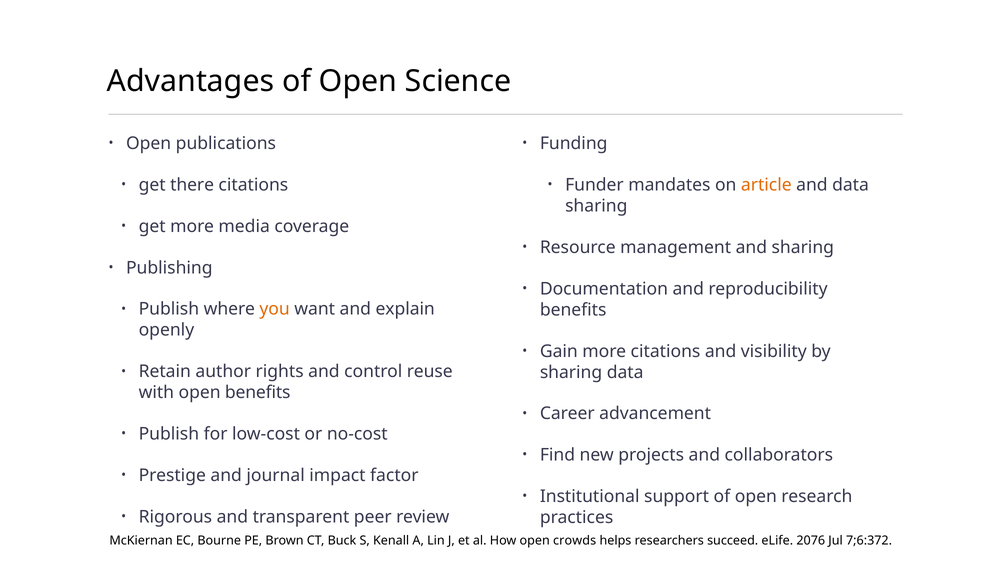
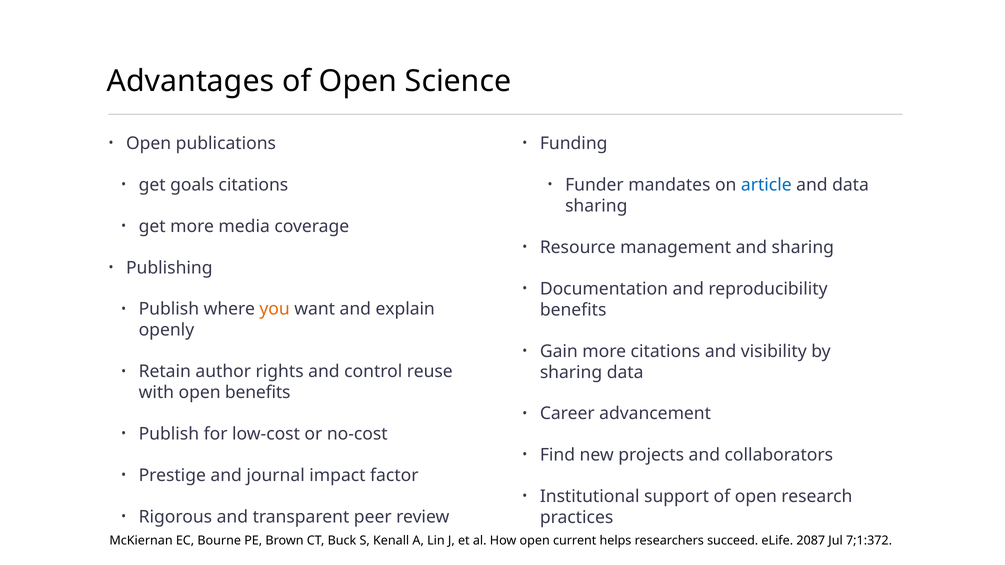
there: there -> goals
article colour: orange -> blue
crowds: crowds -> current
2076: 2076 -> 2087
7;6:372: 7;6:372 -> 7;1:372
